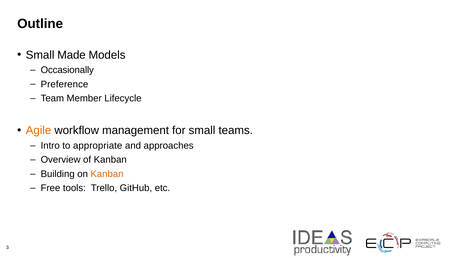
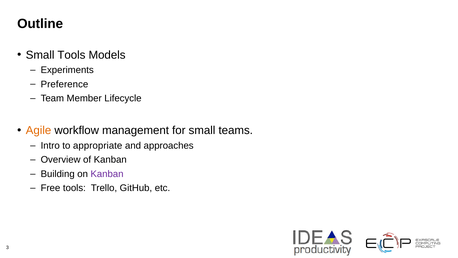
Small Made: Made -> Tools
Occasionally: Occasionally -> Experiments
Kanban at (107, 174) colour: orange -> purple
